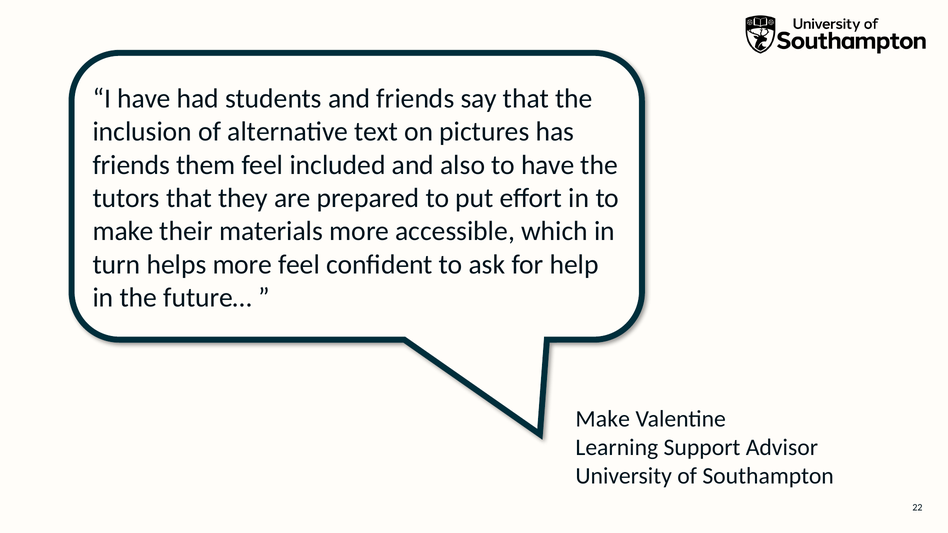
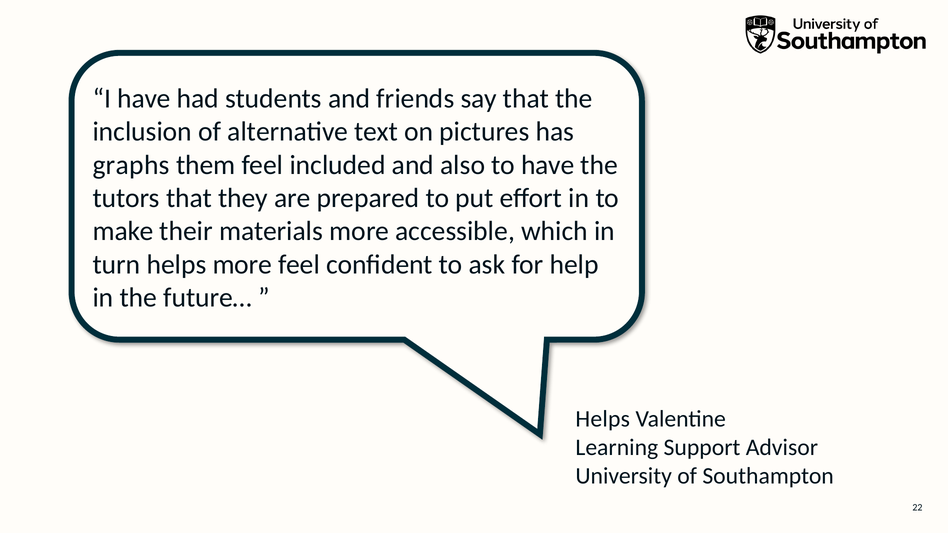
friends at (131, 165): friends -> graphs
Make at (603, 419): Make -> Helps
